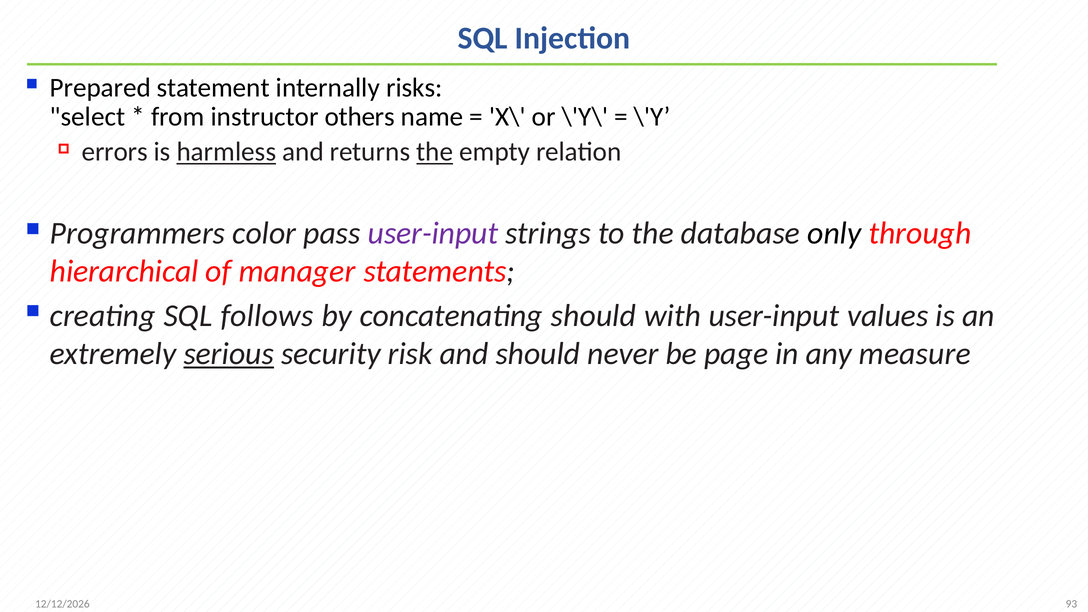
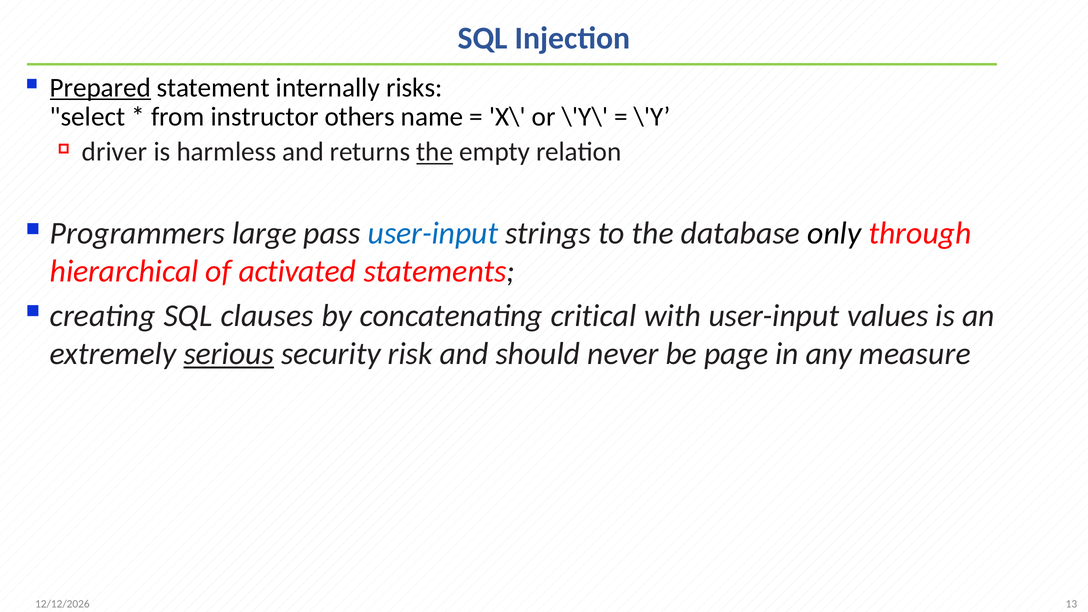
Prepared underline: none -> present
errors: errors -> driver
harmless underline: present -> none
color: color -> large
user-input at (433, 233) colour: purple -> blue
manager: manager -> activated
follows: follows -> clauses
concatenating should: should -> critical
93: 93 -> 13
